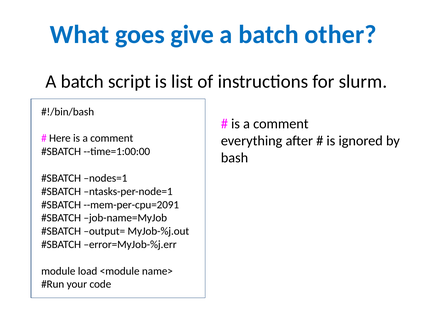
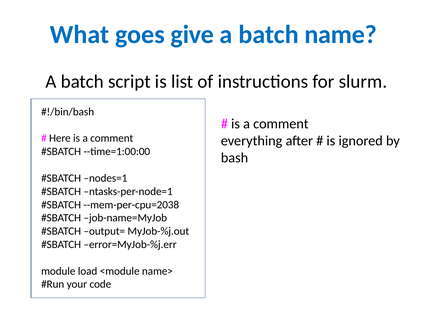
other: other -> name
--mem-per-cpu=2091: --mem-per-cpu=2091 -> --mem-per-cpu=2038
